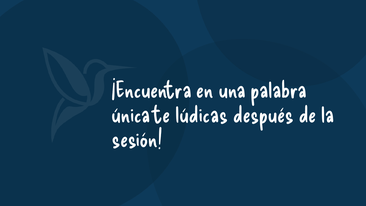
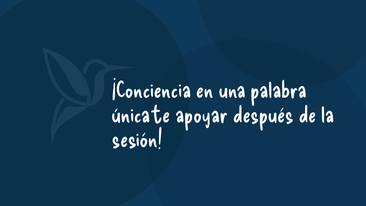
¡Encuentra: ¡Encuentra -> ¡Conciencia
lúdicas: lúdicas -> apoyar
